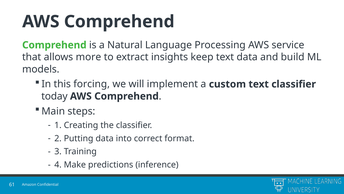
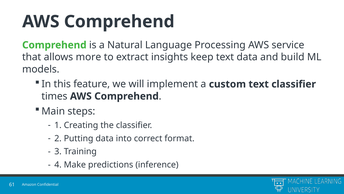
forcing: forcing -> feature
today: today -> times
